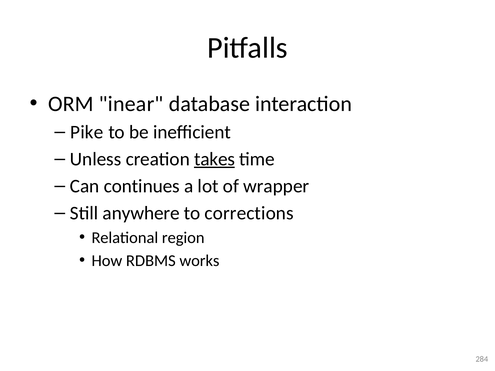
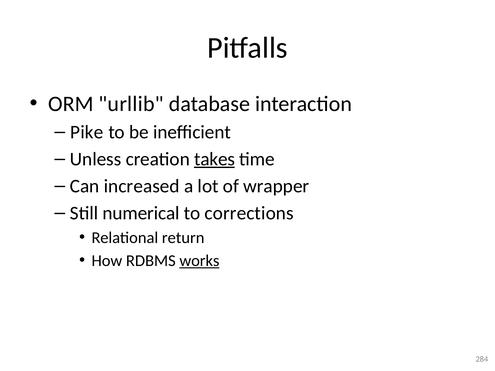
inear: inear -> urllib
continues: continues -> increased
anywhere: anywhere -> numerical
region: region -> return
works underline: none -> present
